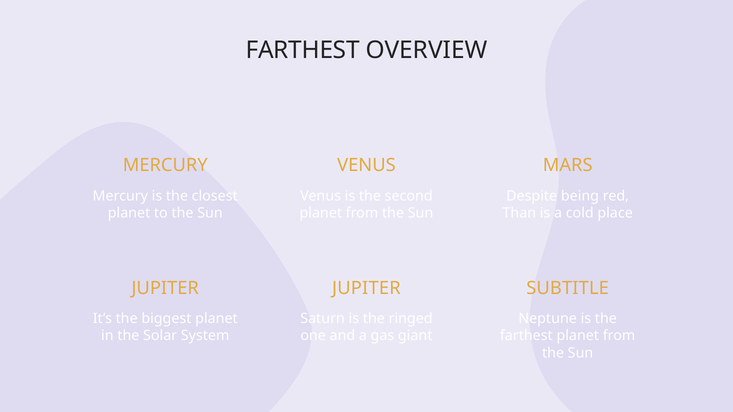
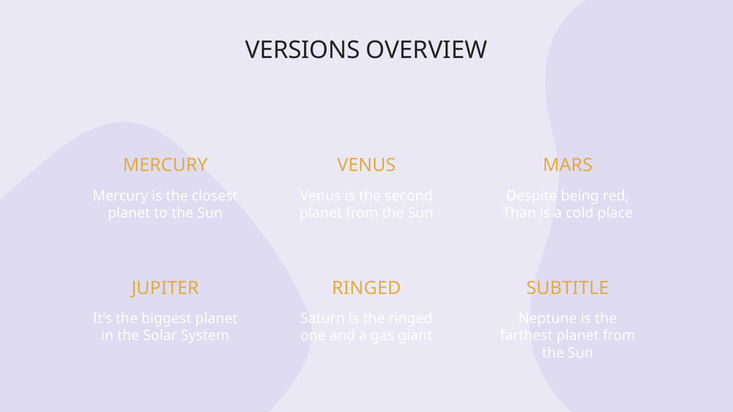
FARTHEST at (303, 50): FARTHEST -> VERSIONS
JUPITER at (366, 288): JUPITER -> RINGED
